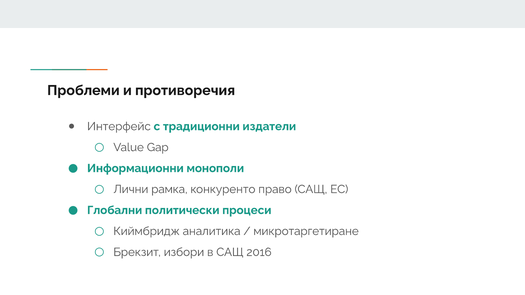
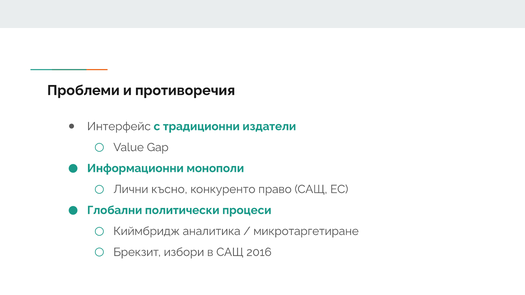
рамка: рамка -> късно
